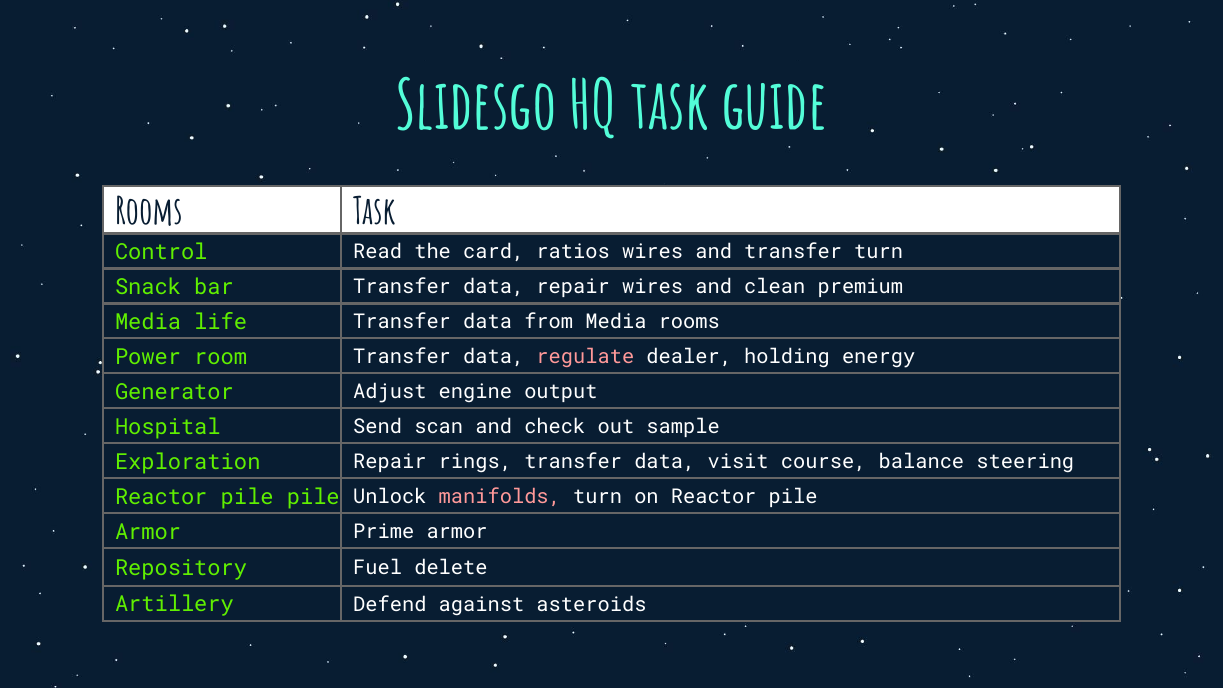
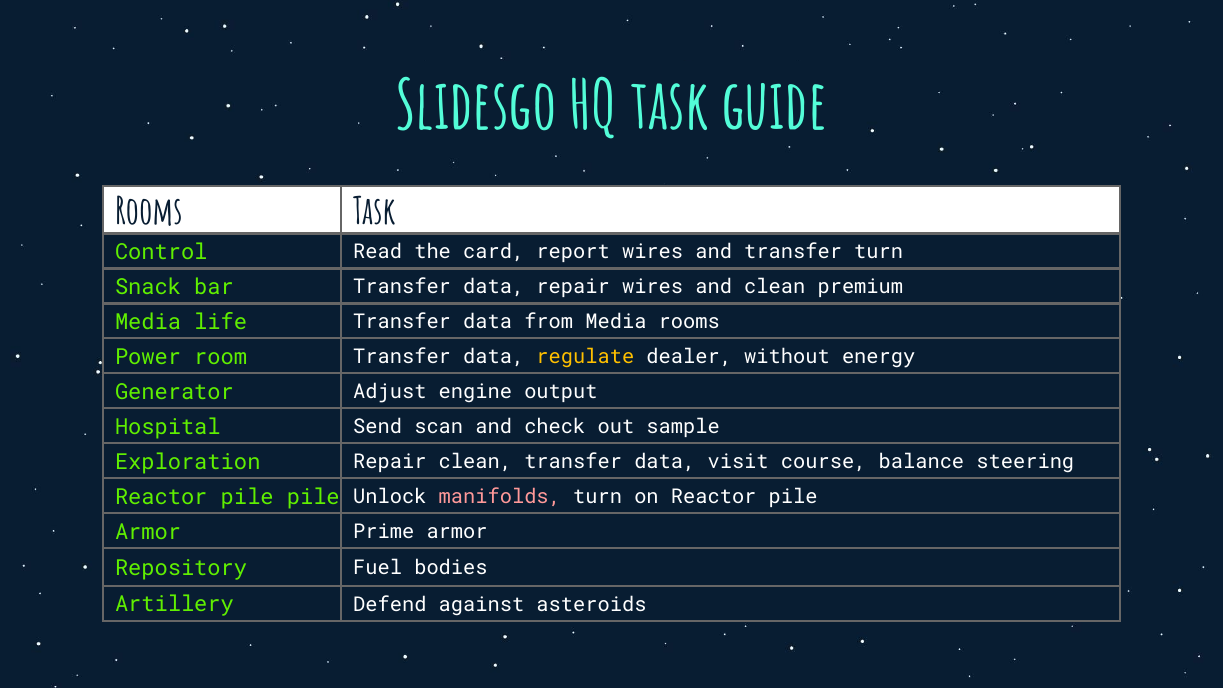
ratios: ratios -> report
regulate colour: pink -> yellow
holding: holding -> without
Repair rings: rings -> clean
delete: delete -> bodies
